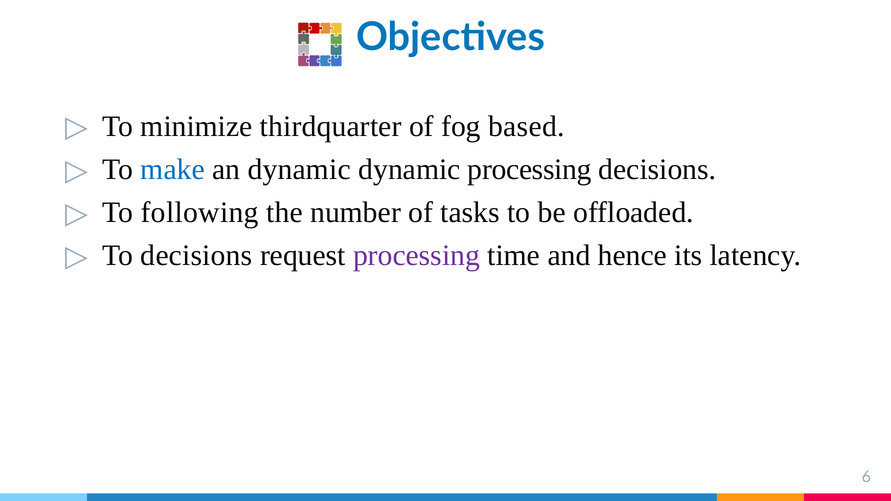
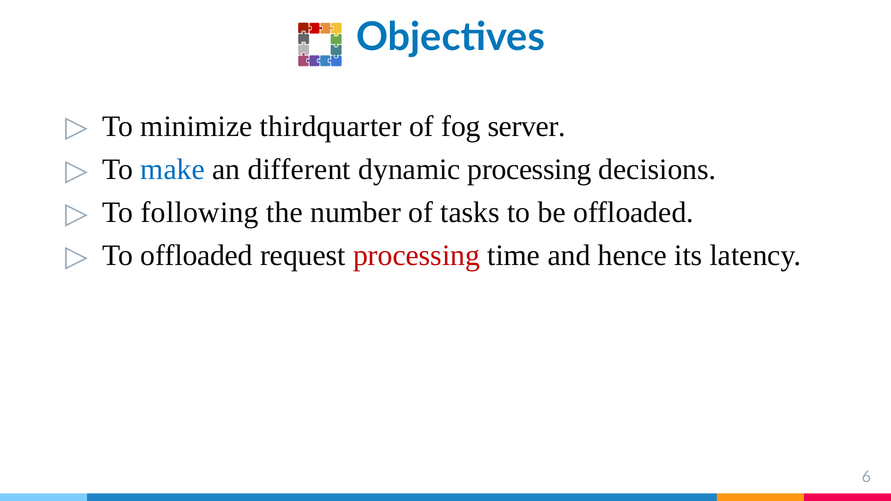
based: based -> server
an dynamic: dynamic -> different
To decisions: decisions -> offloaded
processing at (416, 255) colour: purple -> red
